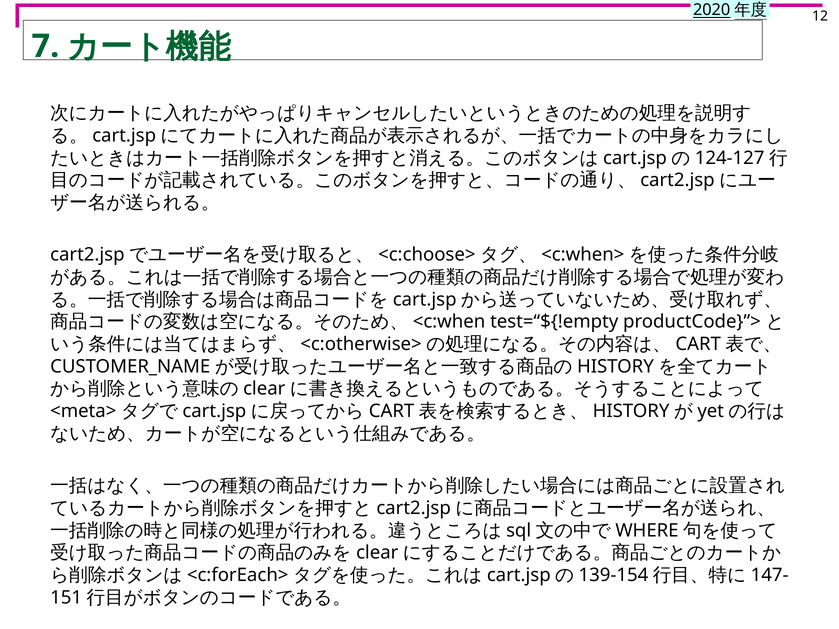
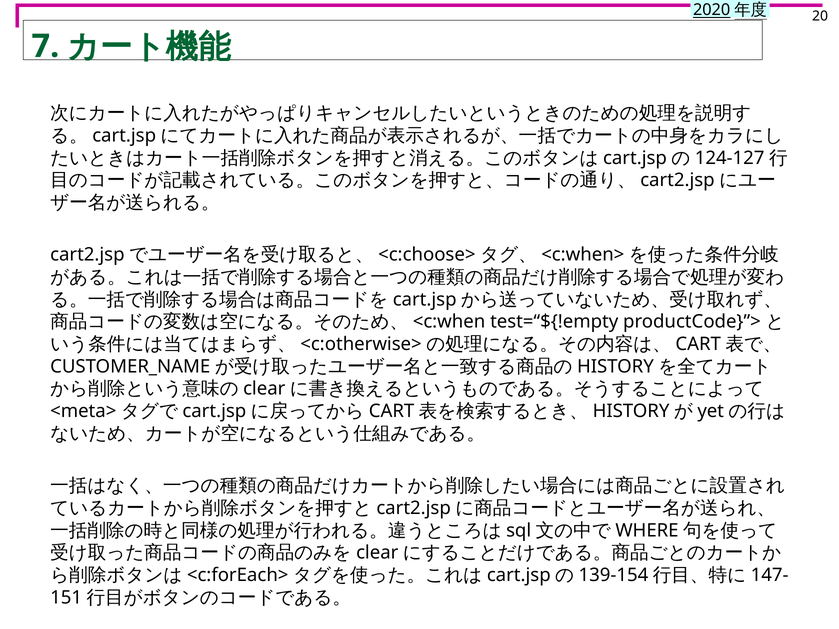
12: 12 -> 20
